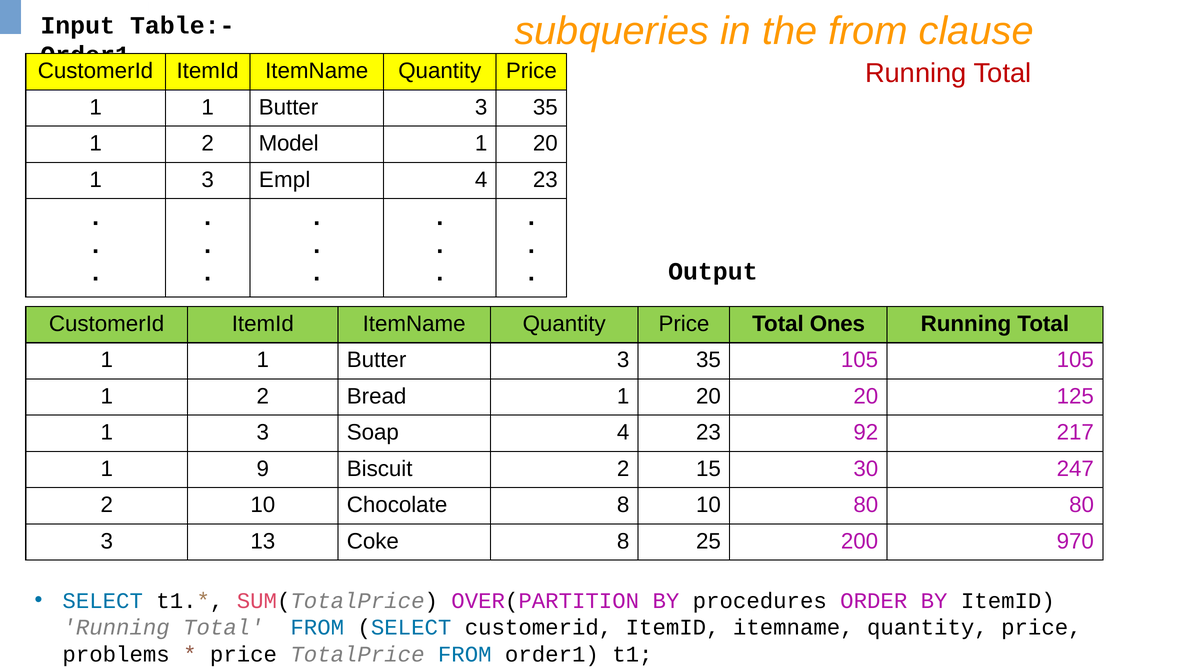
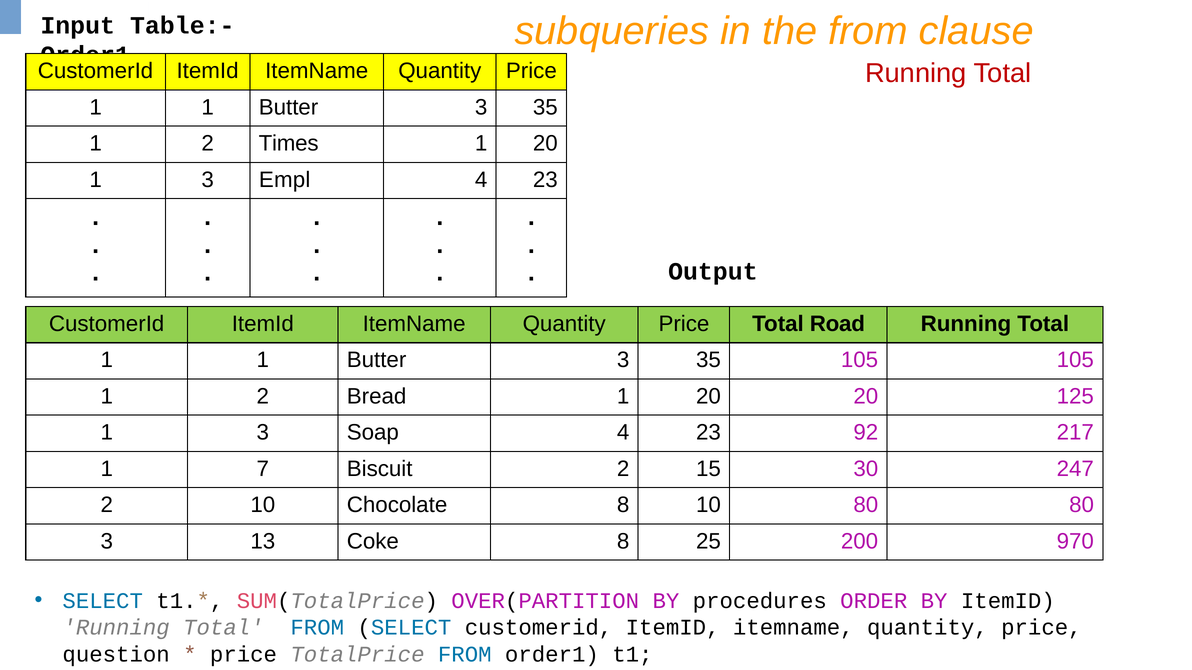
Model: Model -> Times
Ones: Ones -> Road
9: 9 -> 7
problems: problems -> question
